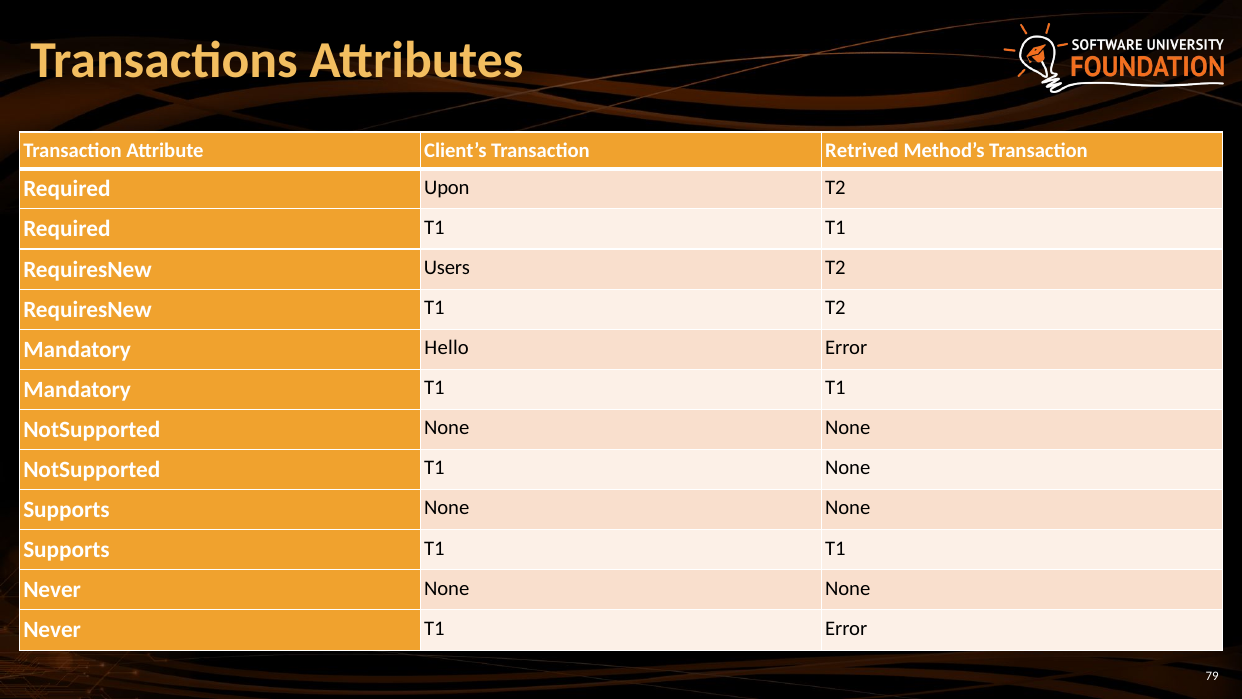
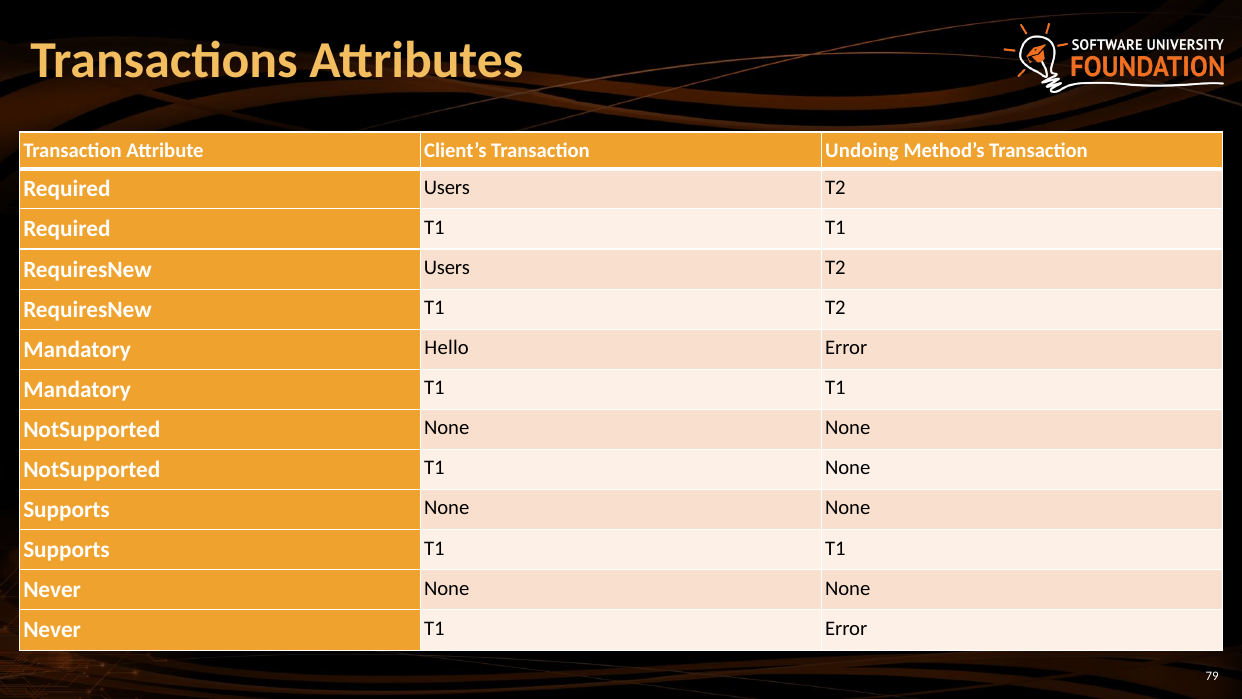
Retrived: Retrived -> Undoing
Required Upon: Upon -> Users
